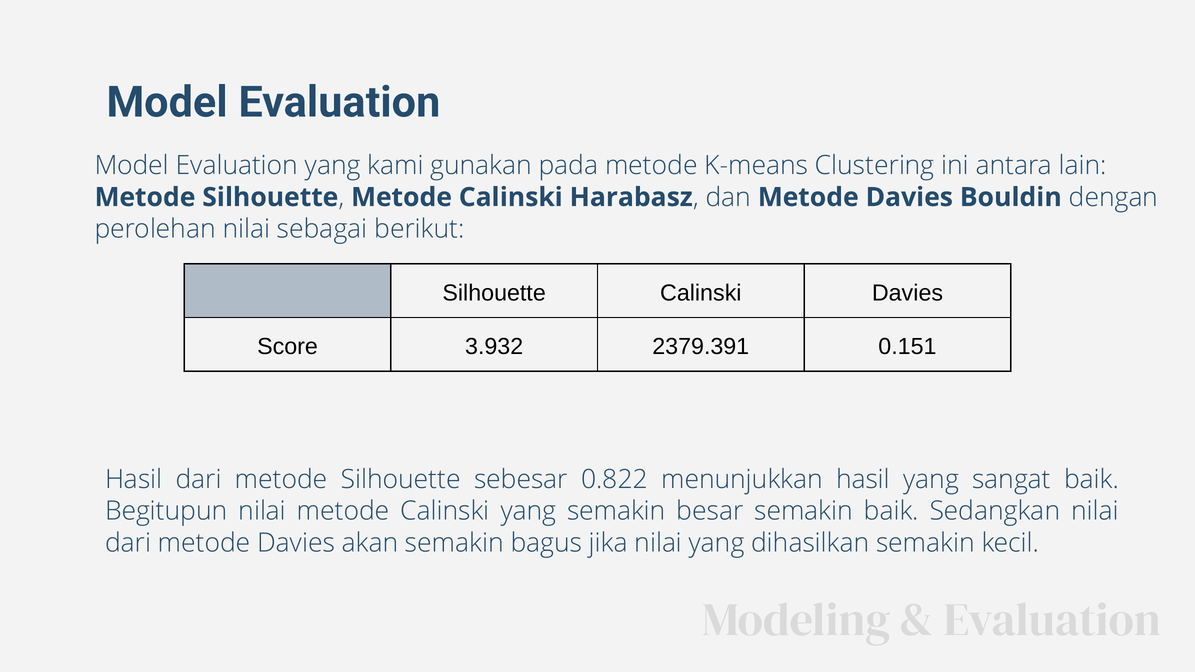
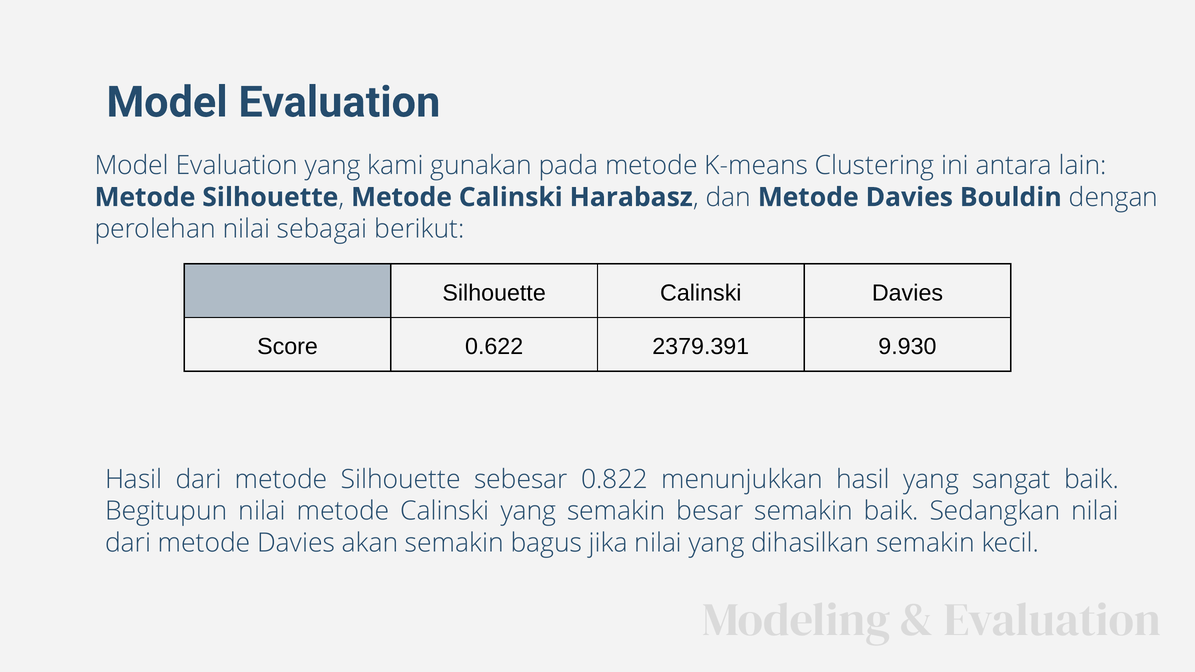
3.932: 3.932 -> 0.622
0.151: 0.151 -> 9.930
